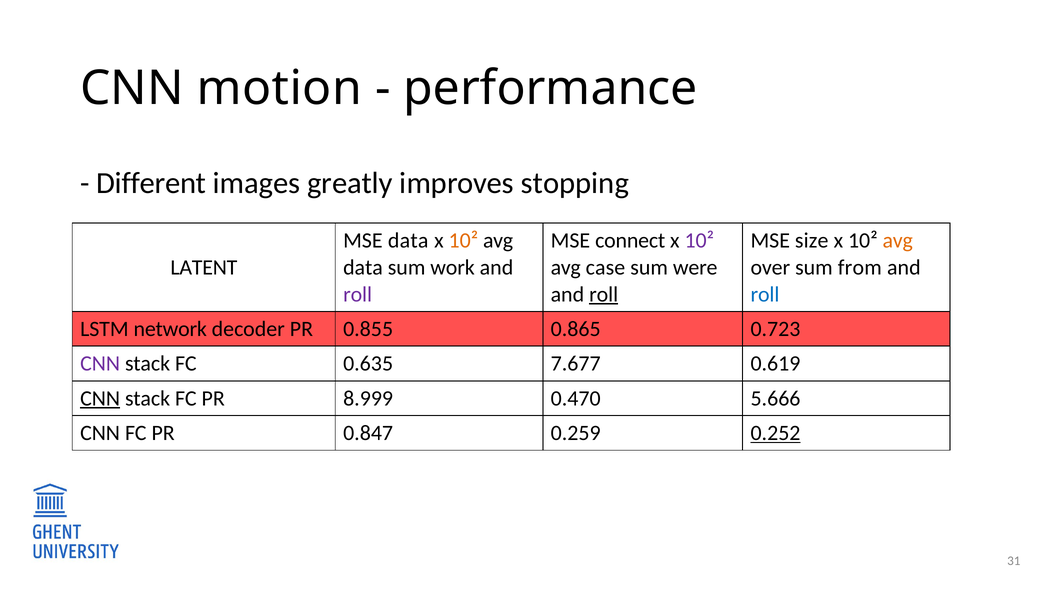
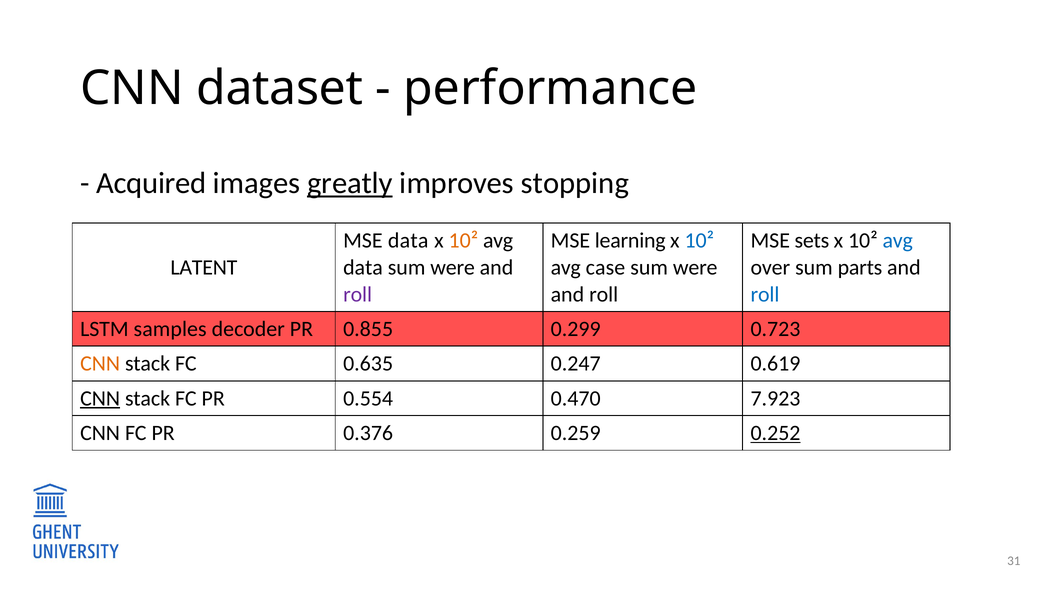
motion: motion -> dataset
Different: Different -> Acquired
greatly underline: none -> present
connect: connect -> learning
10² at (699, 241) colour: purple -> blue
size: size -> sets
avg at (898, 241) colour: orange -> blue
work at (453, 268): work -> were
from: from -> parts
roll at (604, 294) underline: present -> none
network: network -> samples
0.865: 0.865 -> 0.299
CNN at (100, 364) colour: purple -> orange
7.677: 7.677 -> 0.247
8.999: 8.999 -> 0.554
5.666: 5.666 -> 7.923
0.847: 0.847 -> 0.376
